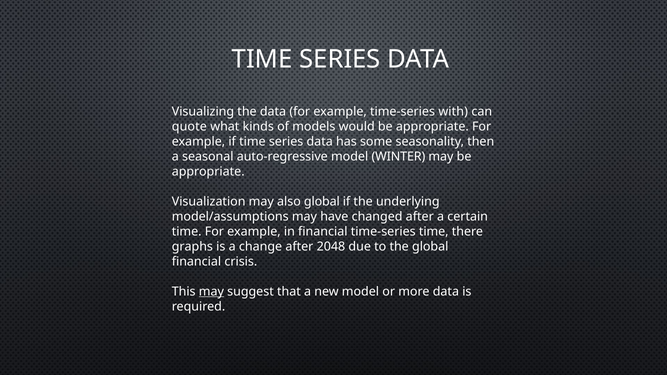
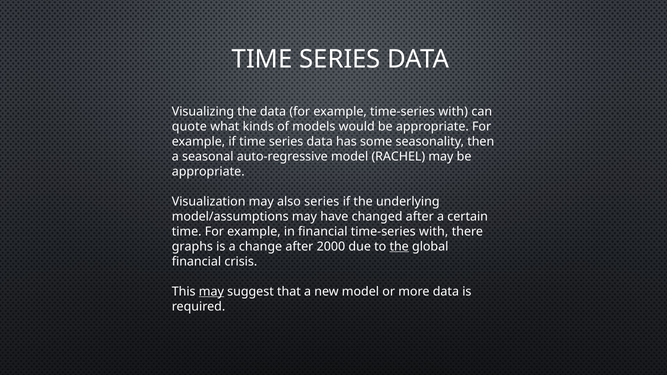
WINTER: WINTER -> RACHEL
also global: global -> series
financial time-series time: time -> with
2048: 2048 -> 2000
the at (399, 247) underline: none -> present
